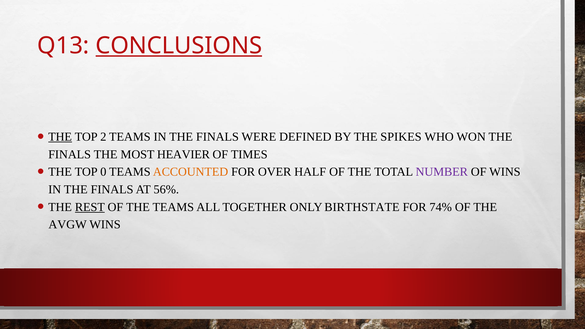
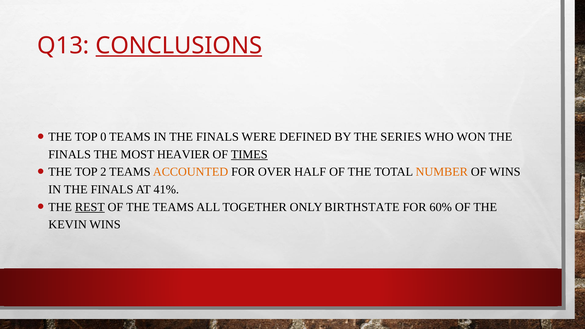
THE at (60, 137) underline: present -> none
2: 2 -> 0
SPIKES: SPIKES -> SERIES
TIMES underline: none -> present
0: 0 -> 2
NUMBER colour: purple -> orange
56%: 56% -> 41%
74%: 74% -> 60%
AVGW: AVGW -> KEVIN
